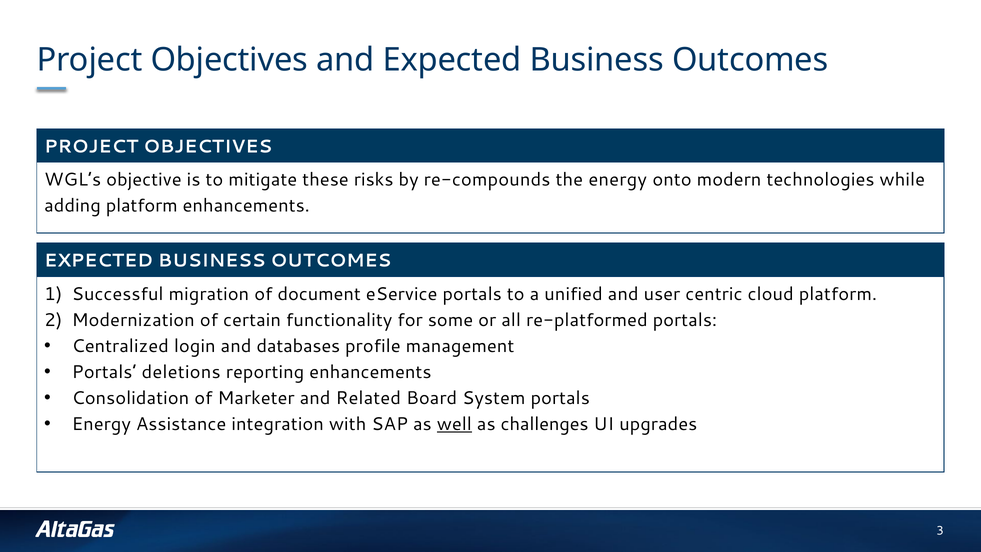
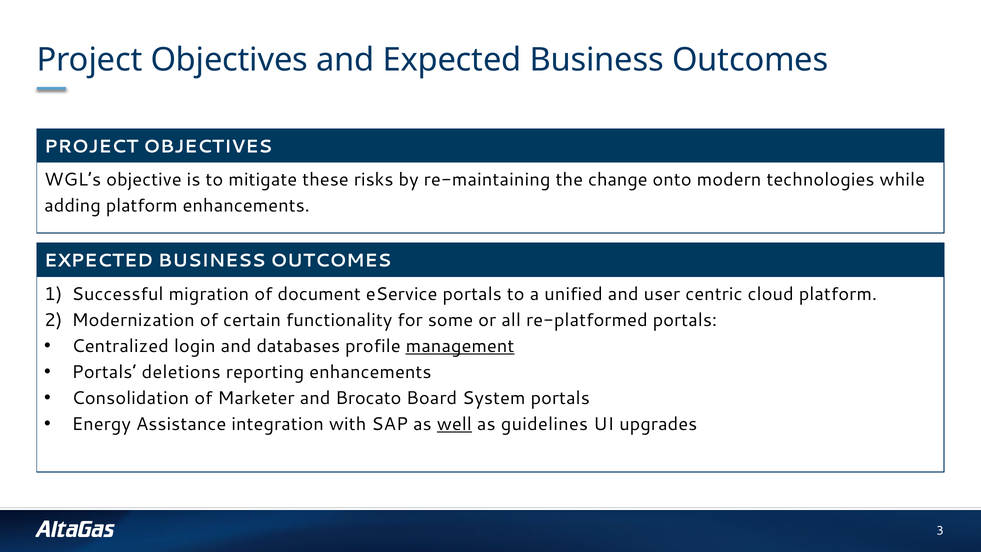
re-compounds: re-compounds -> re-maintaining
the energy: energy -> change
management underline: none -> present
Related: Related -> Brocato
challenges: challenges -> guidelines
